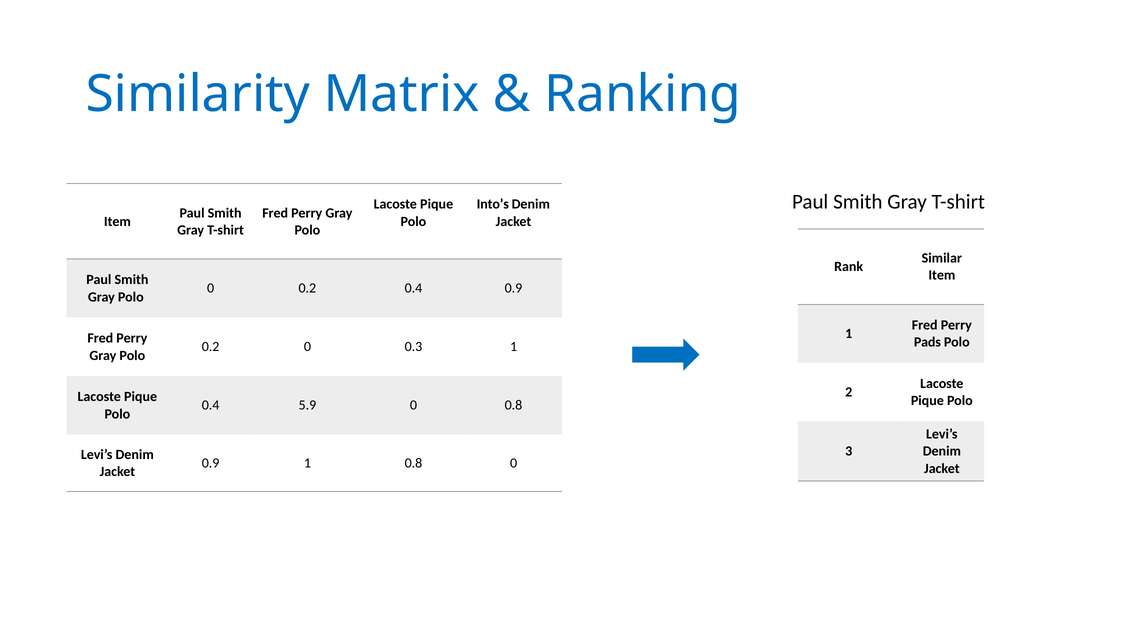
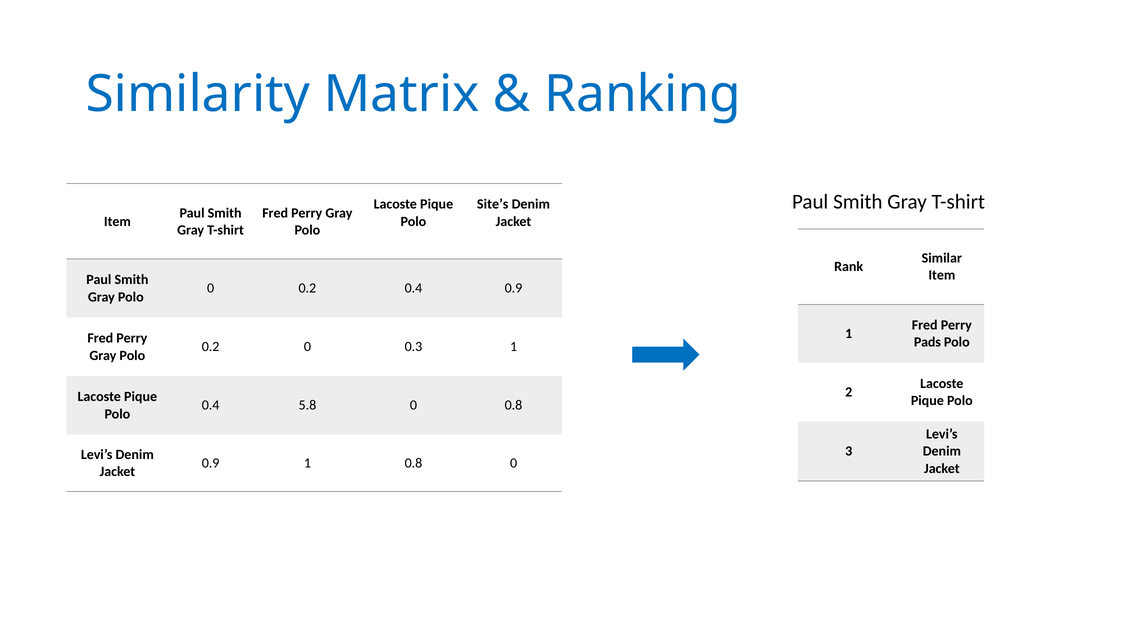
Into’s: Into’s -> Site’s
5.9: 5.9 -> 5.8
